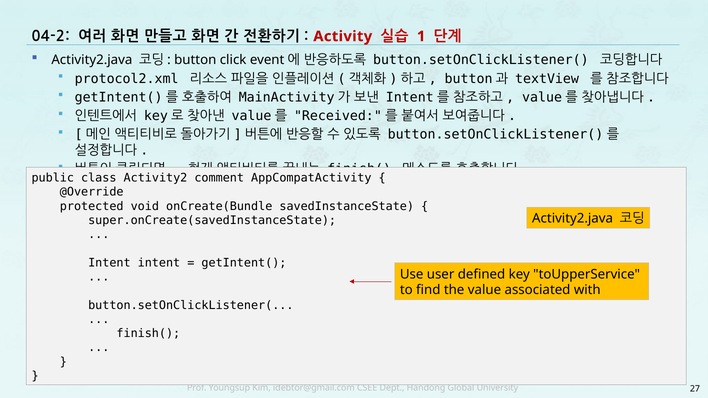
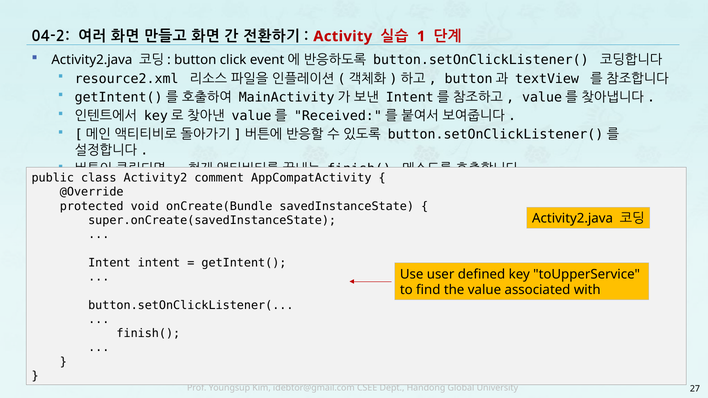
protocol2.xml: protocol2.xml -> resource2.xml
